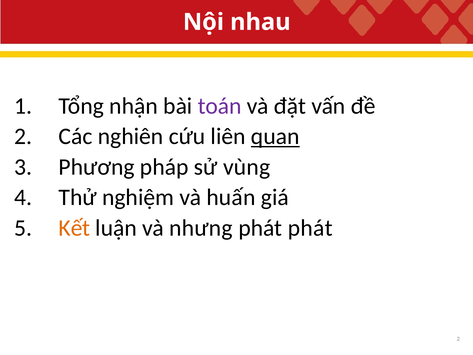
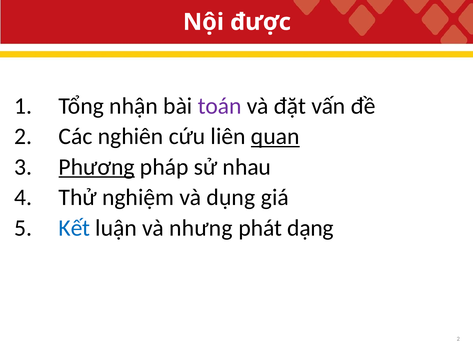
nhau: nhau -> được
Phương underline: none -> present
vùng: vùng -> nhau
huấn: huấn -> dụng
Kết colour: orange -> blue
phát phát: phát -> dạng
